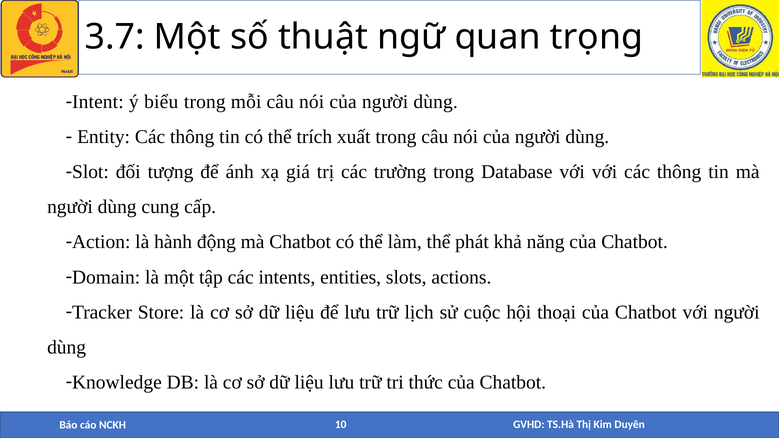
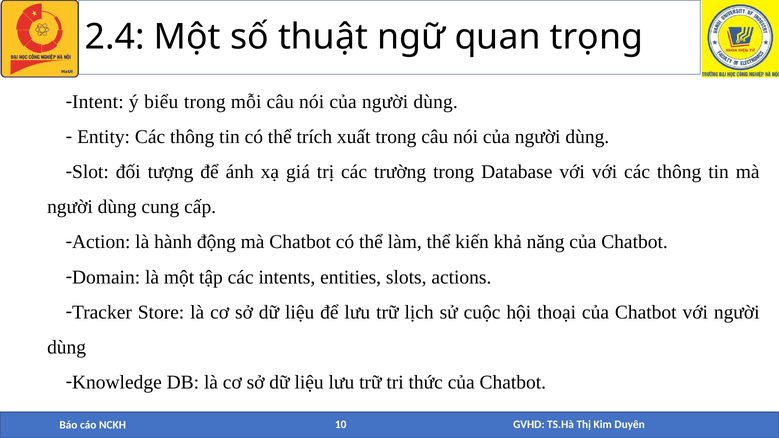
3.7: 3.7 -> 2.4
phát: phát -> kiến
